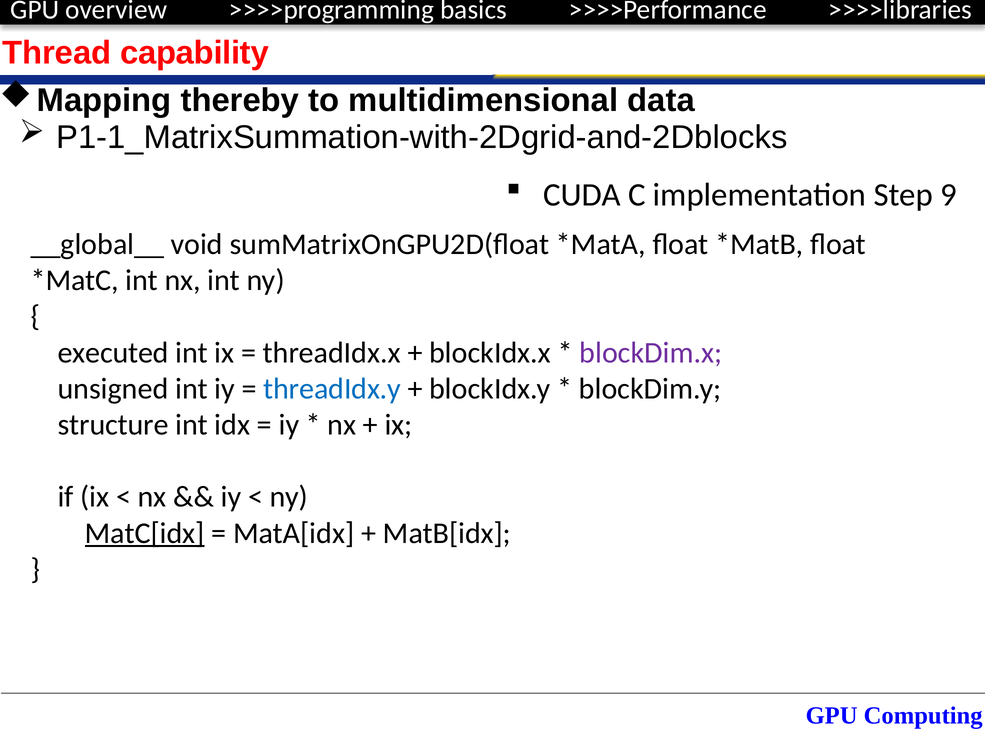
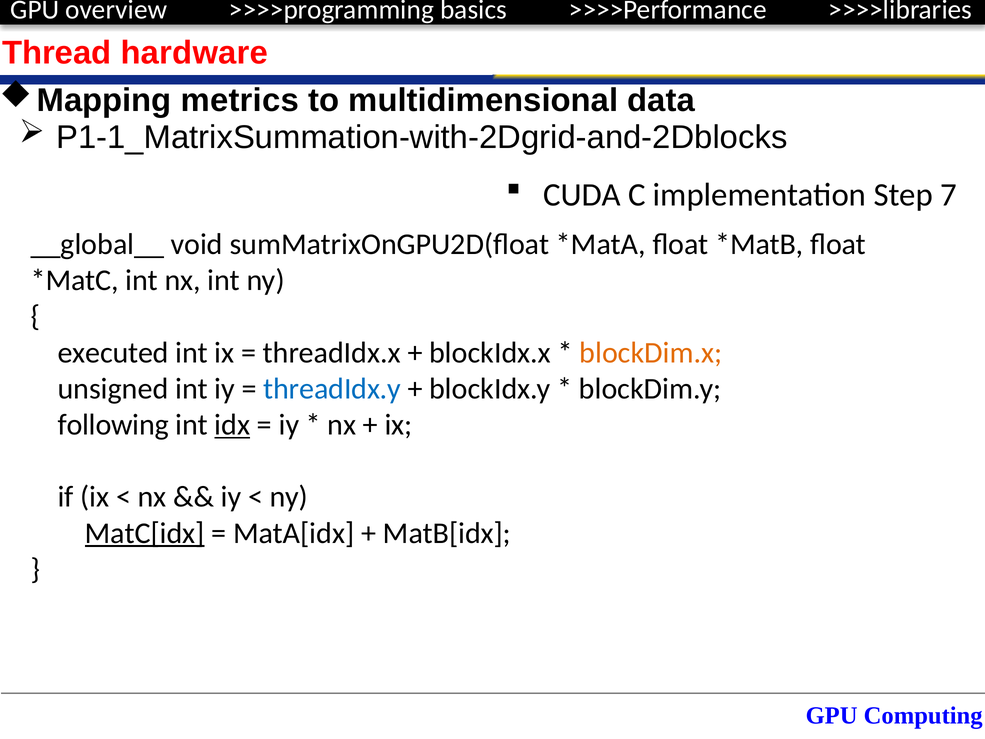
capability: capability -> hardware
thereby: thereby -> metrics
9: 9 -> 7
blockDim.x colour: purple -> orange
structure: structure -> following
idx underline: none -> present
